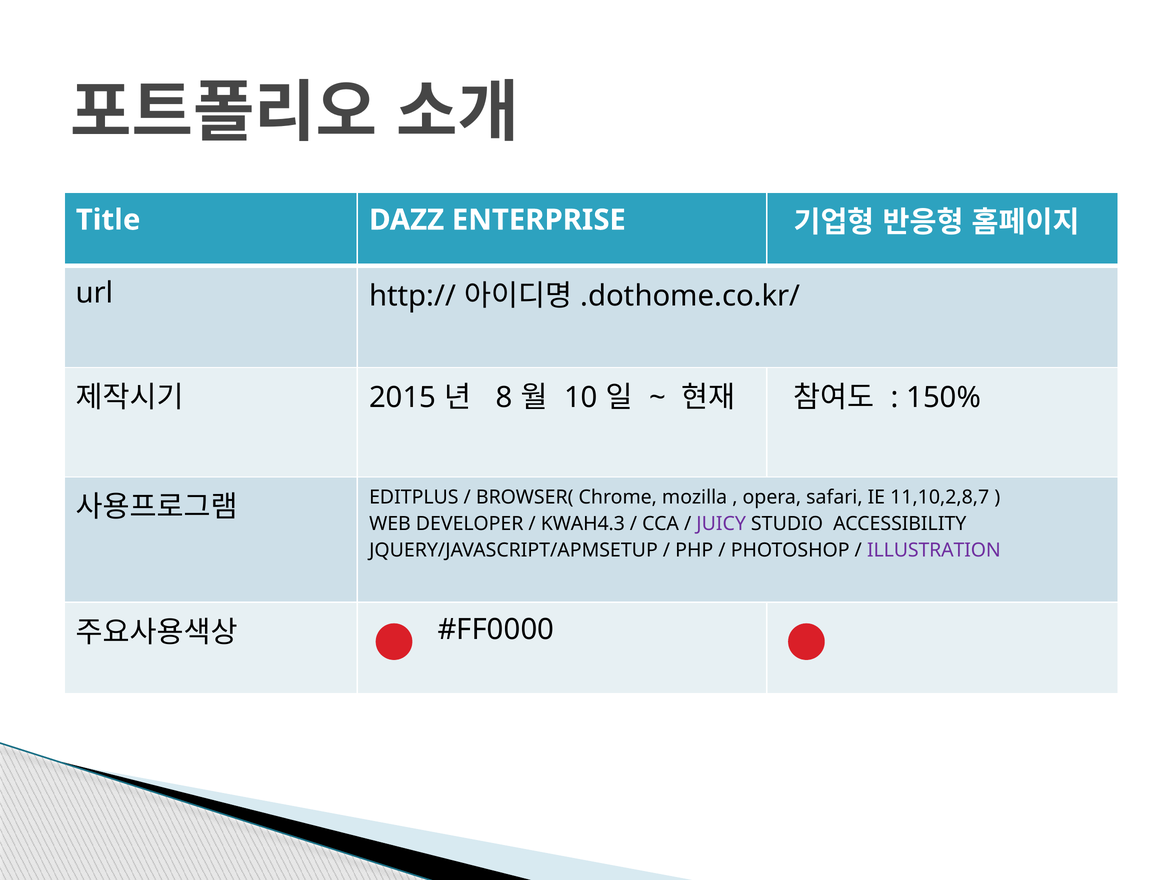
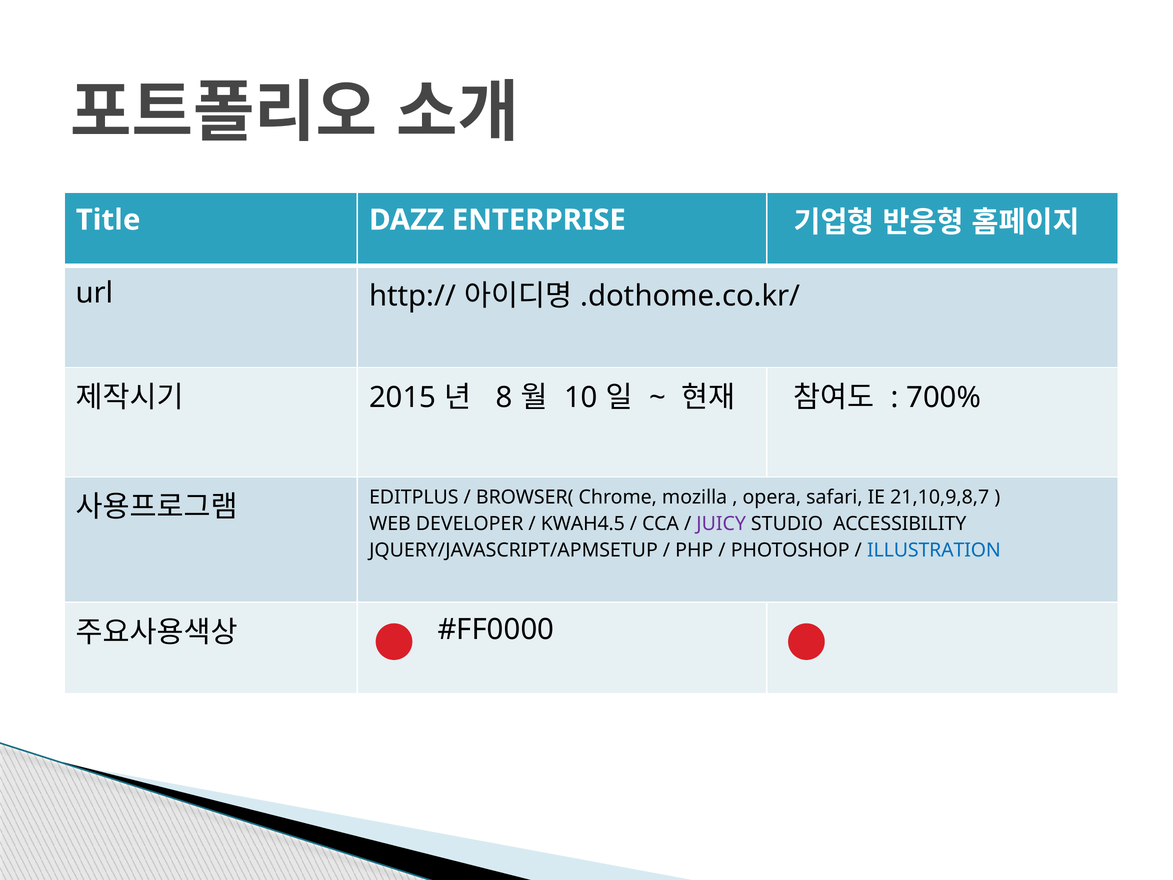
150%: 150% -> 700%
11,10,2,8,7: 11,10,2,8,7 -> 21,10,9,8,7
KWAH4.3: KWAH4.3 -> KWAH4.5
ILLUSTRATION colour: purple -> blue
